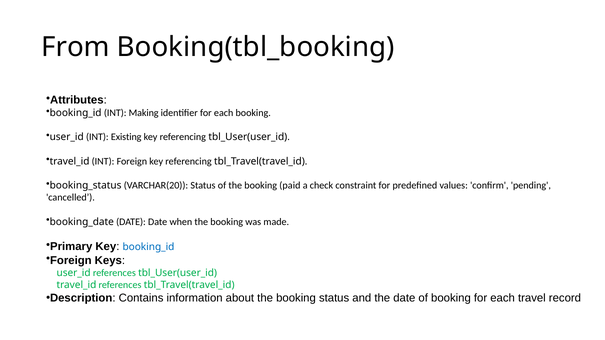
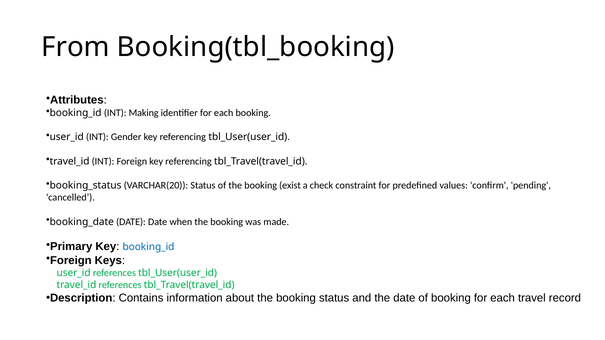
Existing: Existing -> Gender
paid: paid -> exist
